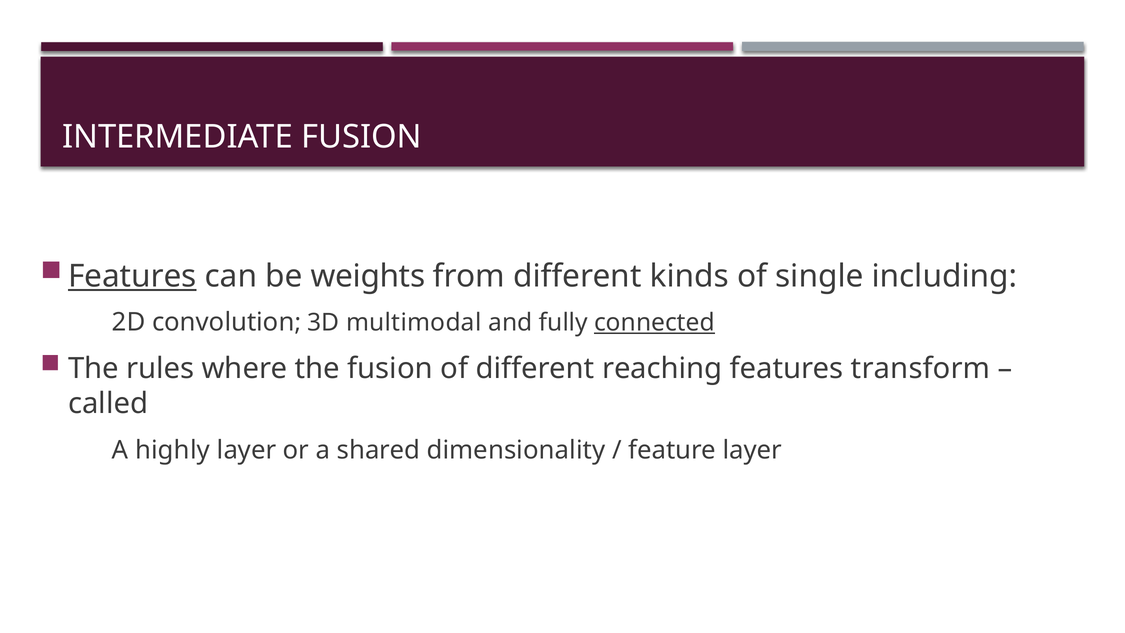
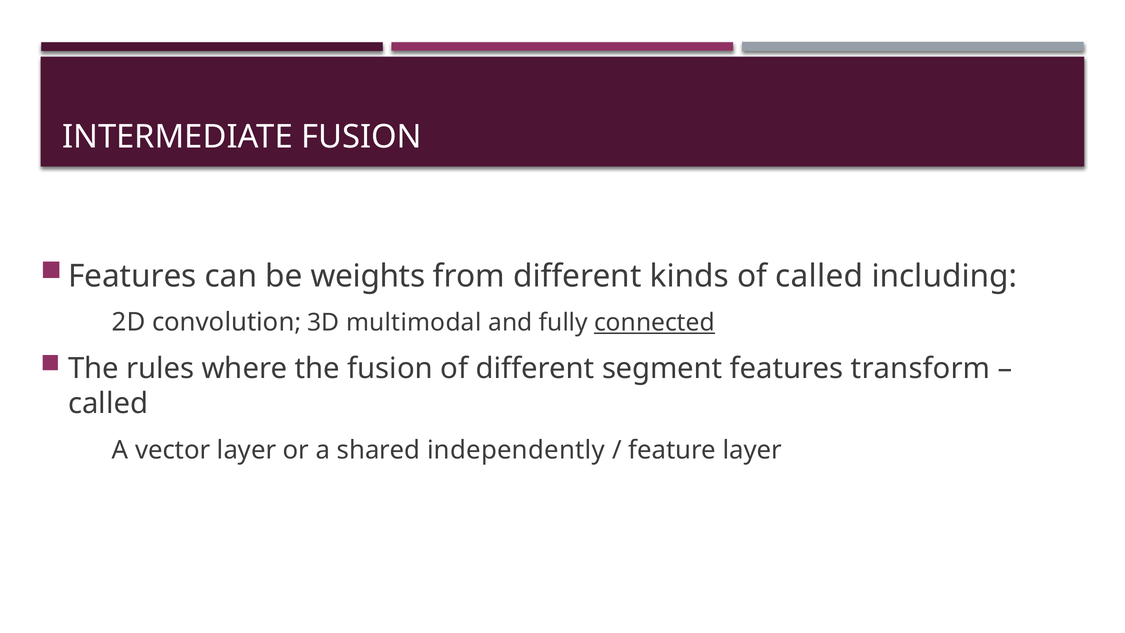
Features at (132, 276) underline: present -> none
of single: single -> called
reaching: reaching -> segment
highly: highly -> vector
dimensionality: dimensionality -> independently
